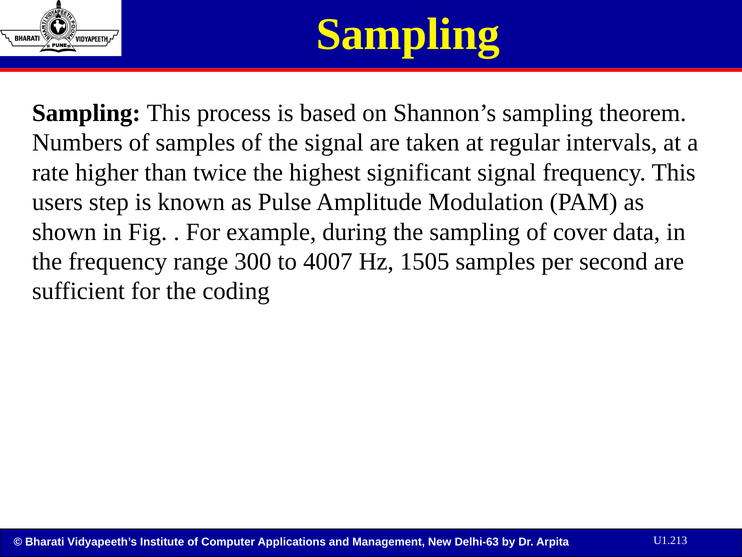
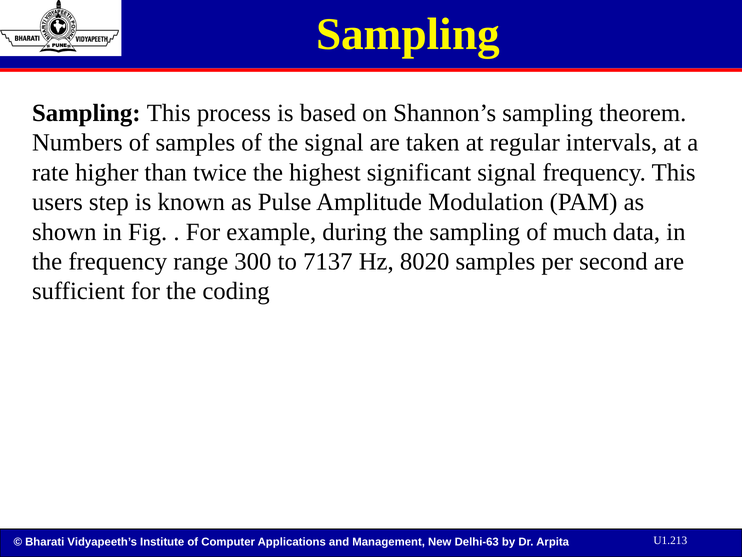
cover: cover -> much
4007: 4007 -> 7137
1505: 1505 -> 8020
